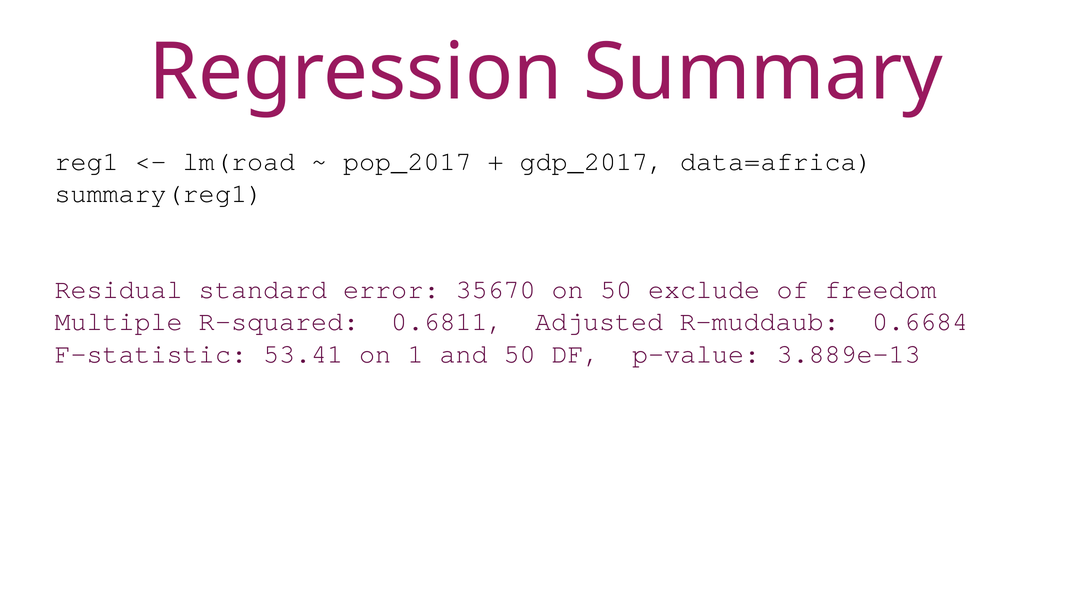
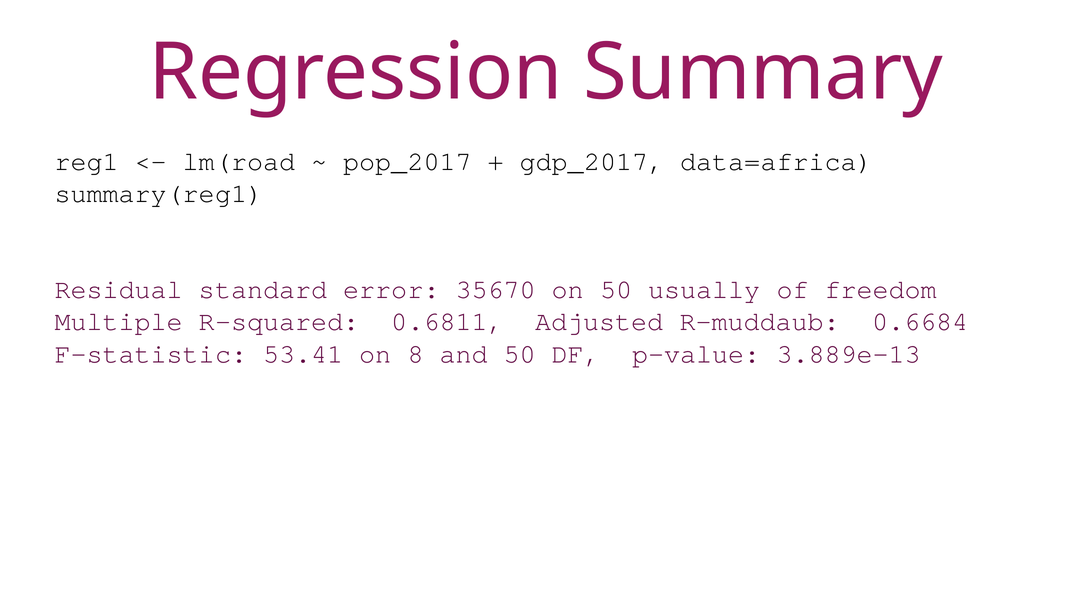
exclude: exclude -> usually
1: 1 -> 8
